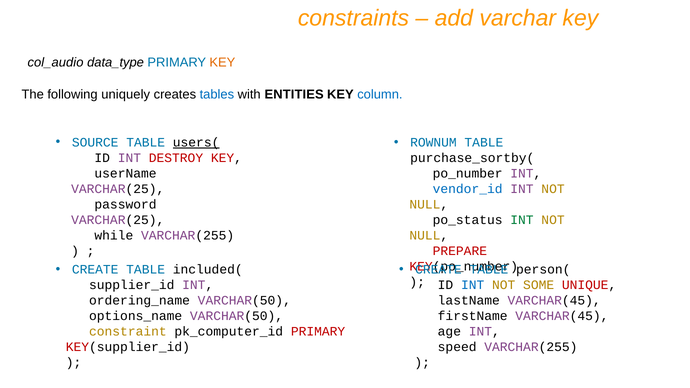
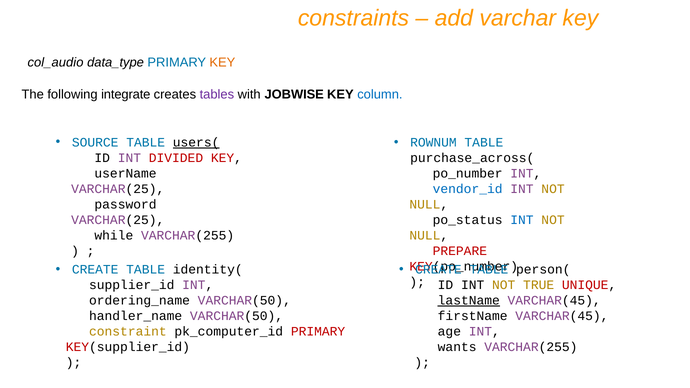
uniquely: uniquely -> integrate
tables colour: blue -> purple
ENTITIES: ENTITIES -> JOBWISE
DESTROY: DESTROY -> DIVIDED
purchase_sortby(: purchase_sortby( -> purchase_across(
INT at (522, 220) colour: green -> blue
included(: included( -> identity(
INT at (473, 285) colour: blue -> black
SOME: SOME -> TRUE
lastName underline: none -> present
options_name: options_name -> handler_name
speed: speed -> wants
